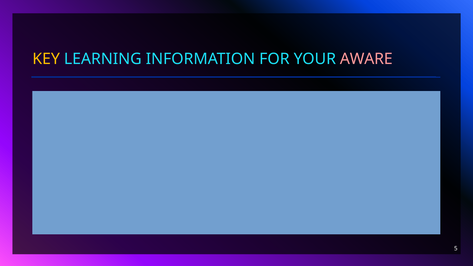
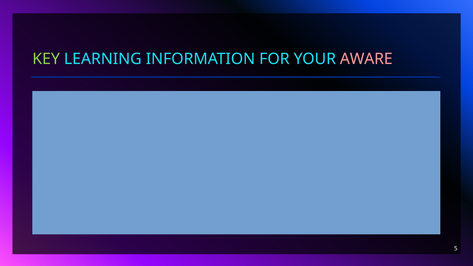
KEY colour: yellow -> light green
